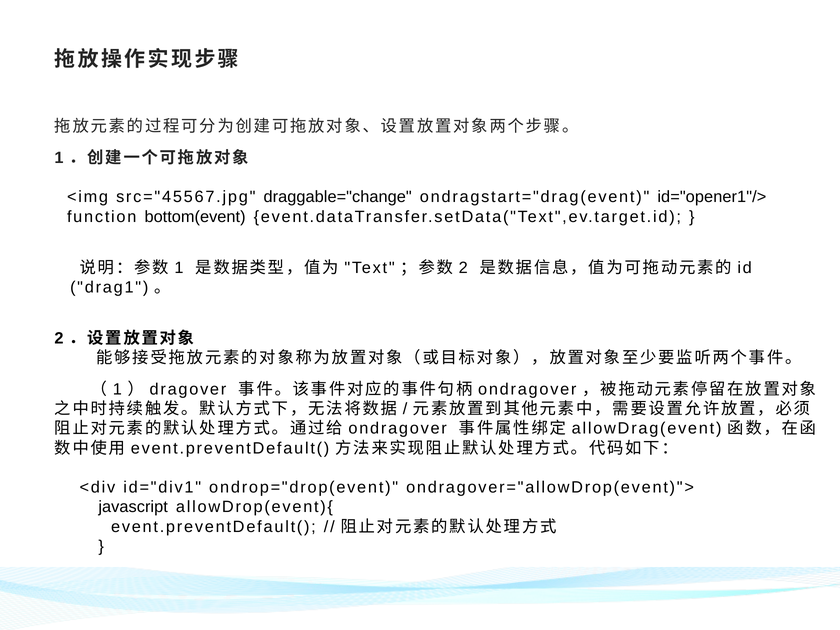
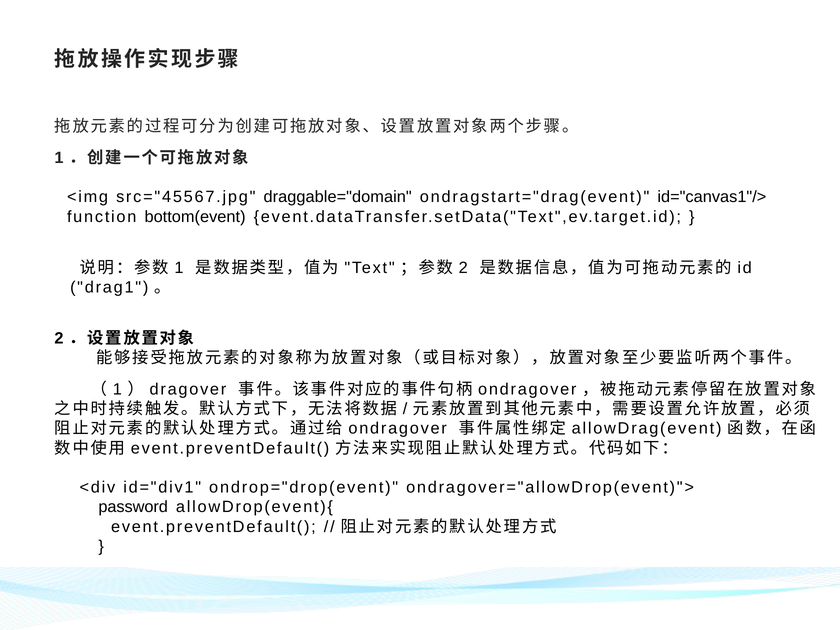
draggable="change: draggable="change -> draggable="domain
id="opener1"/>: id="opener1"/> -> id="canvas1"/>
javascript: javascript -> password
